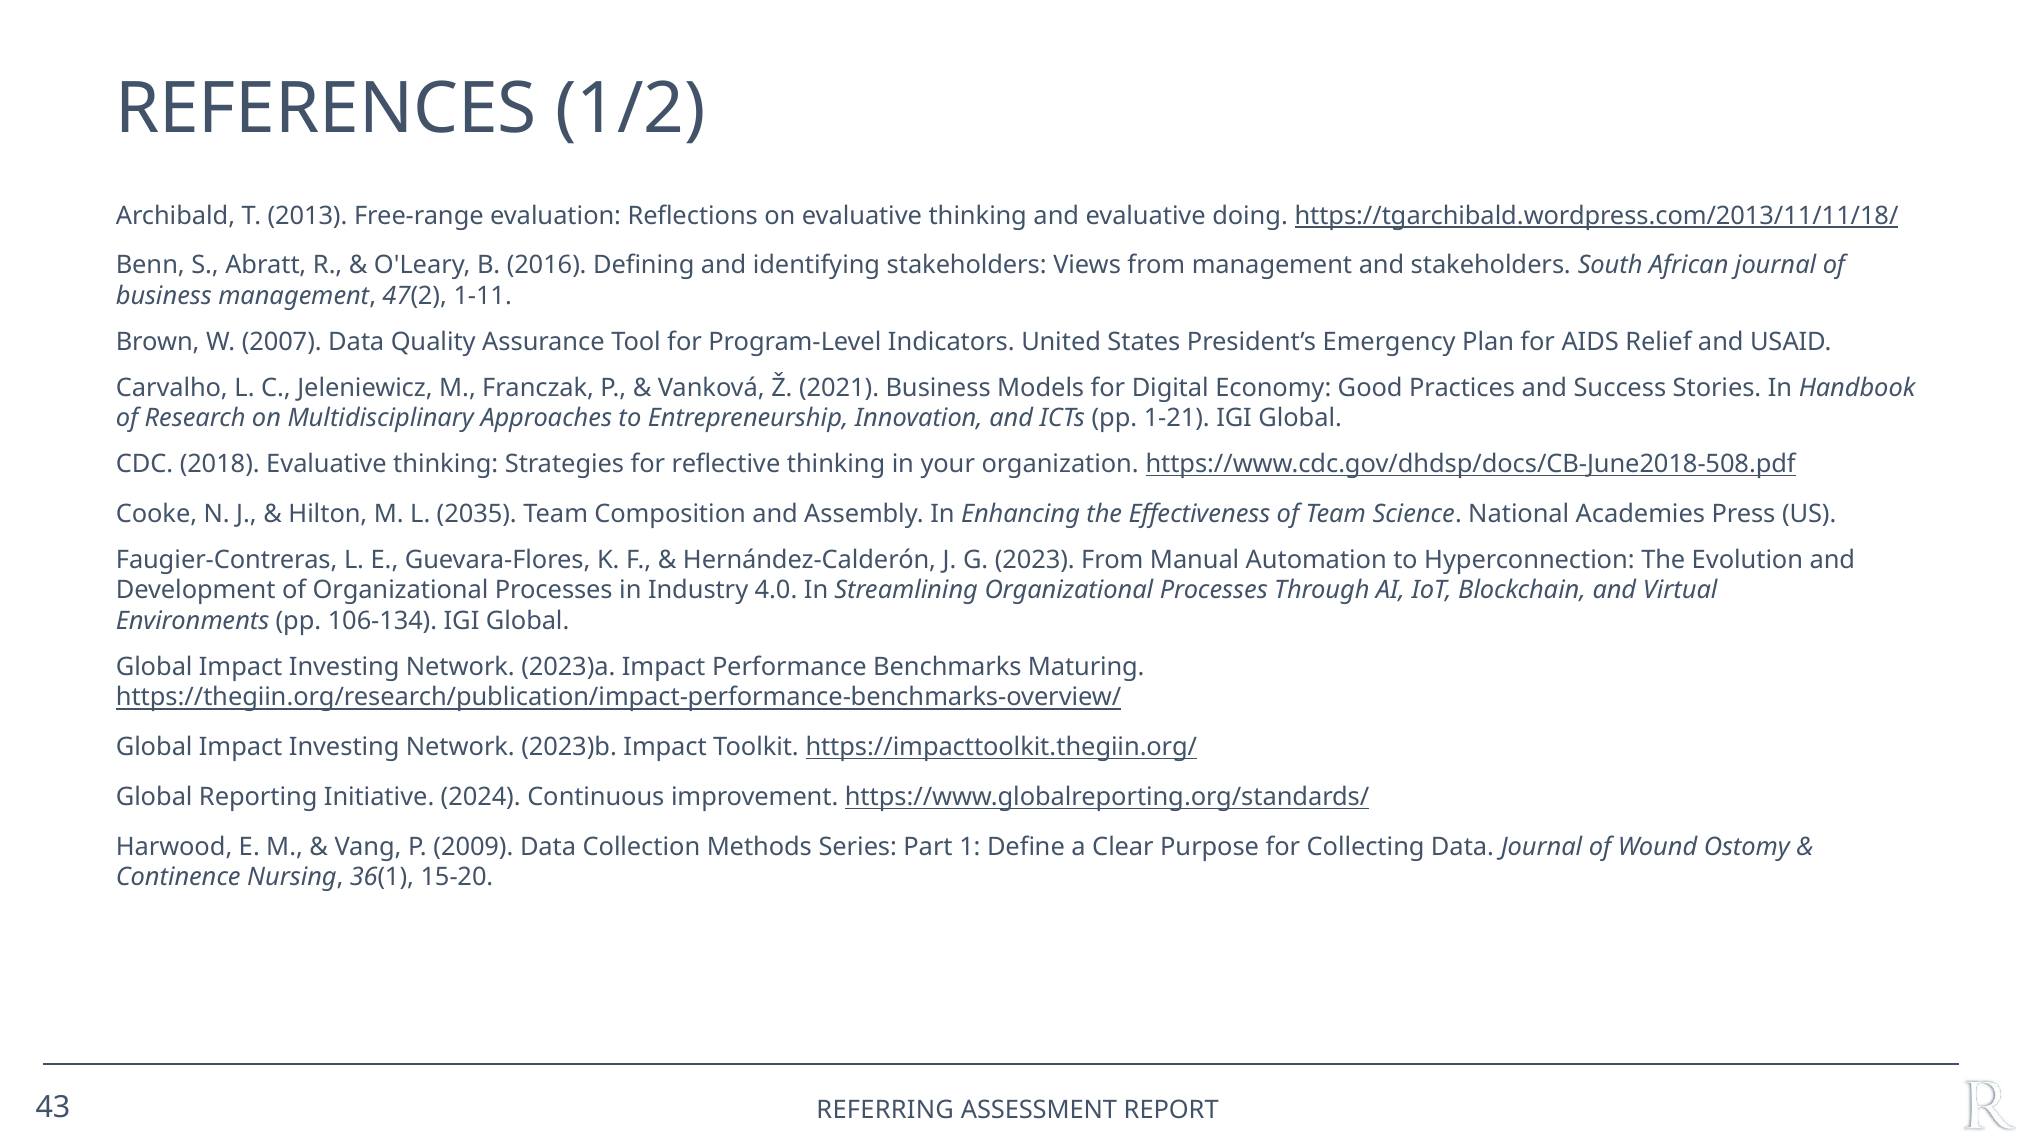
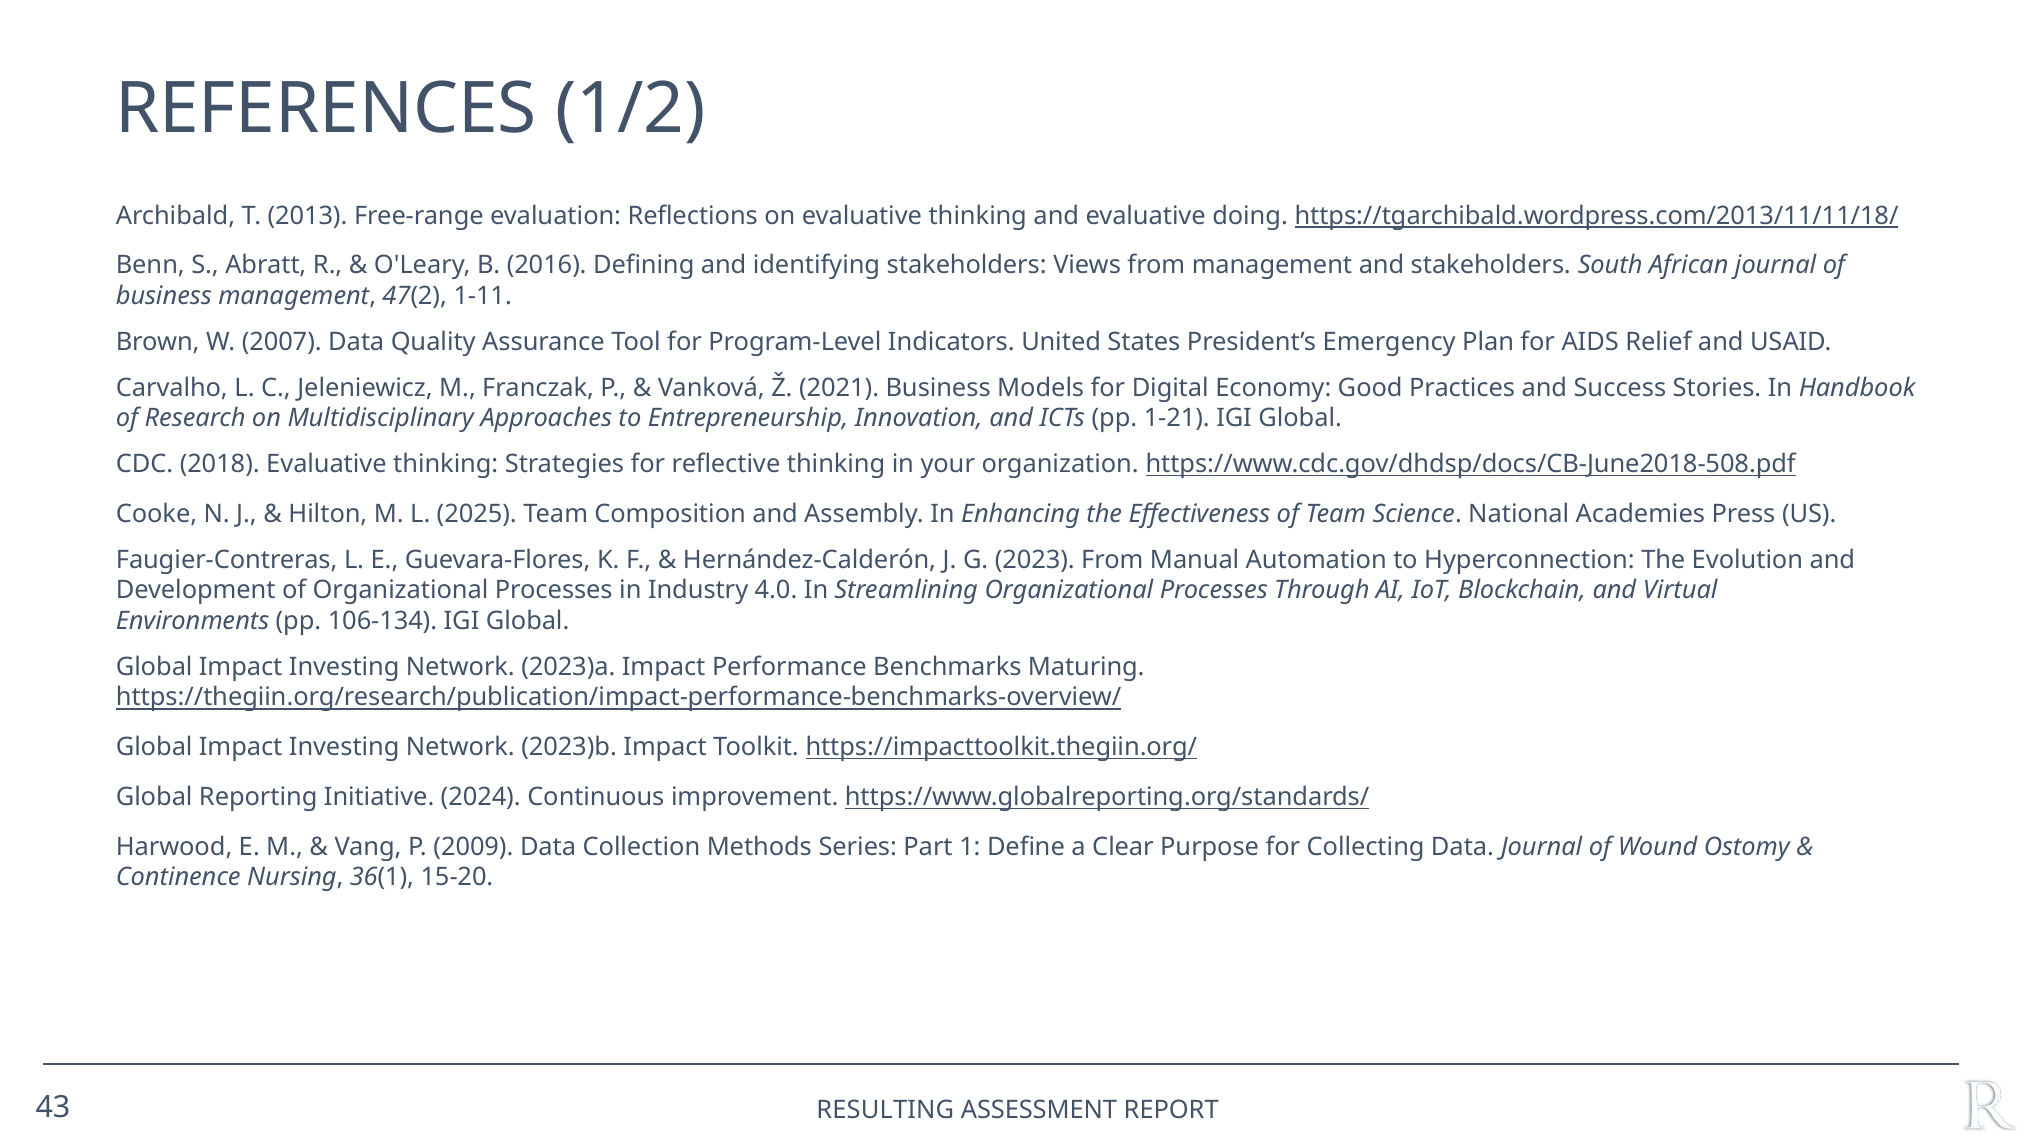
2035: 2035 -> 2025
REFERRING: REFERRING -> RESULTING
